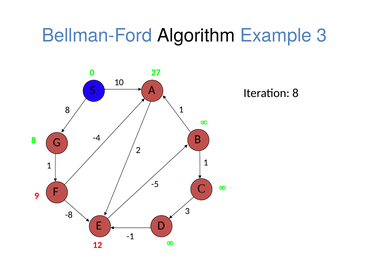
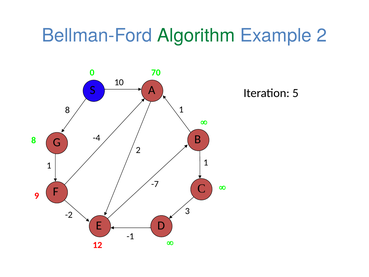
Algorithm colour: black -> green
Example 3: 3 -> 2
27: 27 -> 70
Iteration 8: 8 -> 5
-5: -5 -> -7
-8: -8 -> -2
